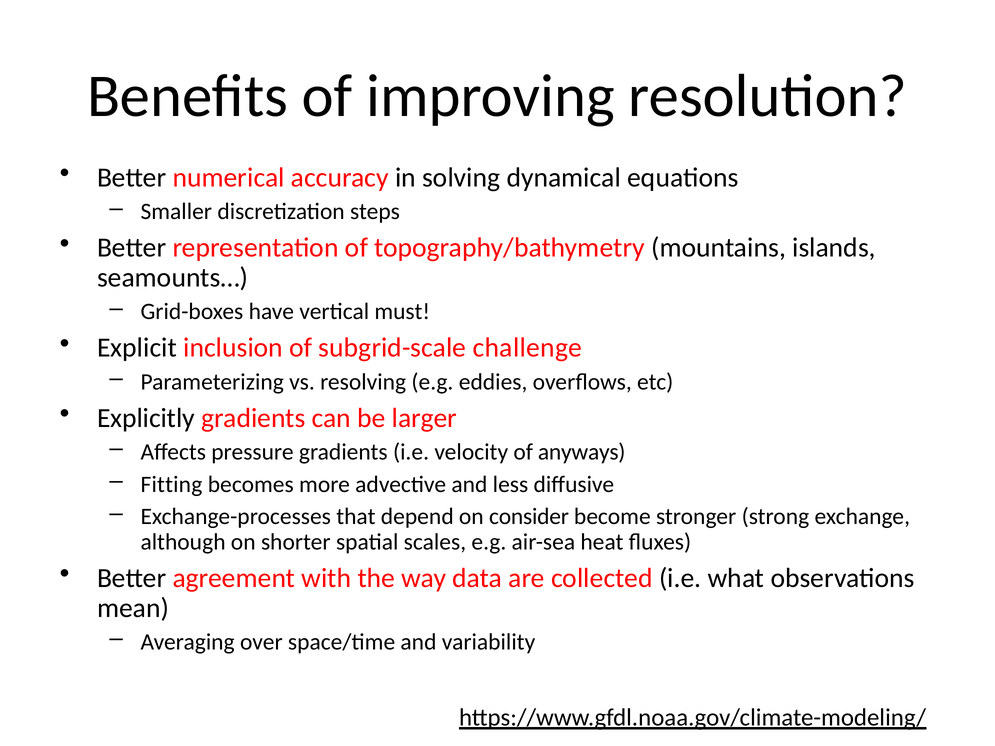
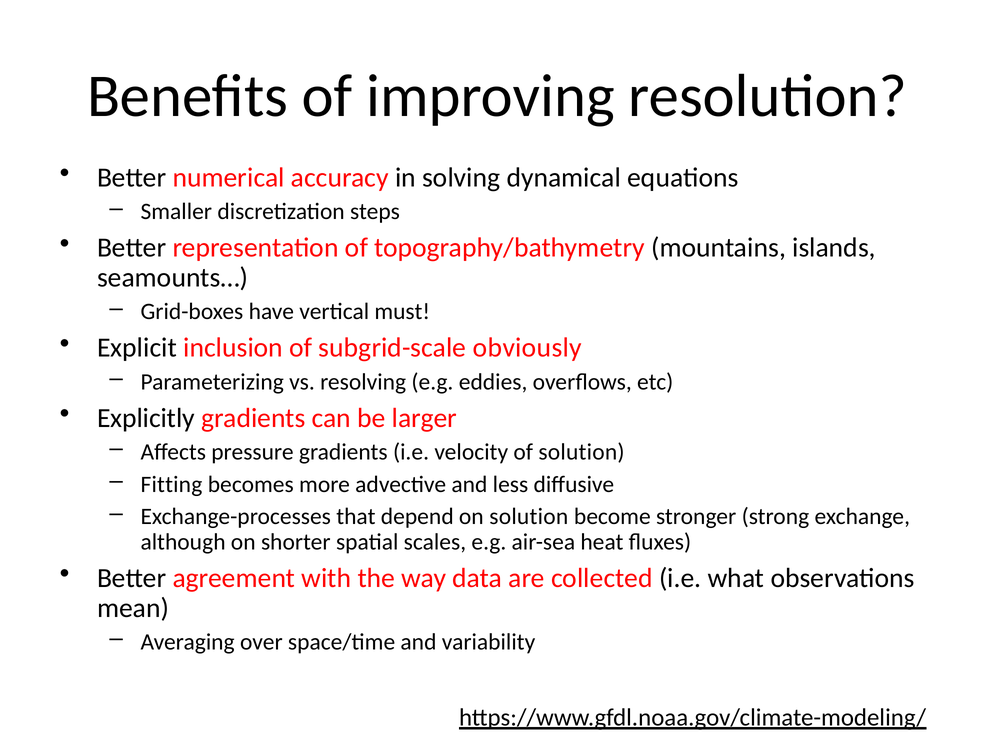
challenge: challenge -> obviously
of anyways: anyways -> solution
on consider: consider -> solution
